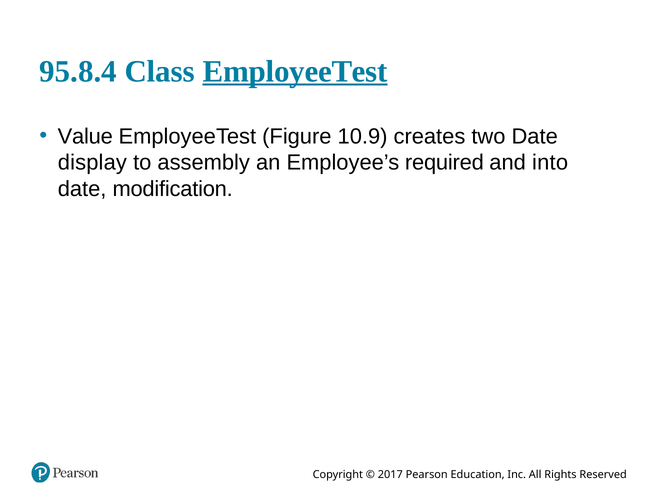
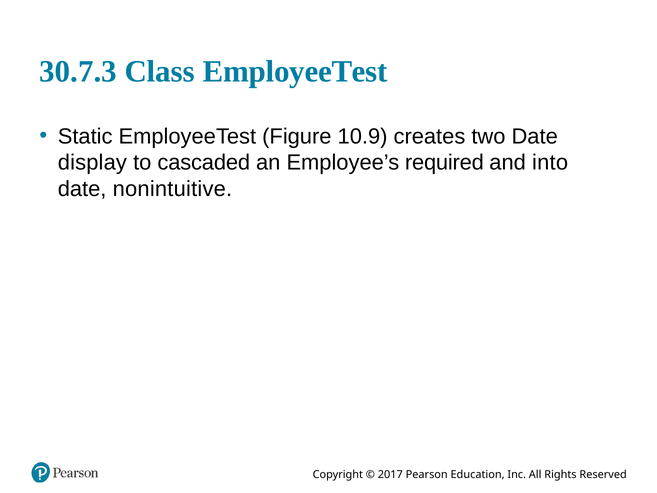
95.8.4: 95.8.4 -> 30.7.3
EmployeeTest underline: present -> none
Value: Value -> Static
assembly: assembly -> cascaded
modification: modification -> nonintuitive
